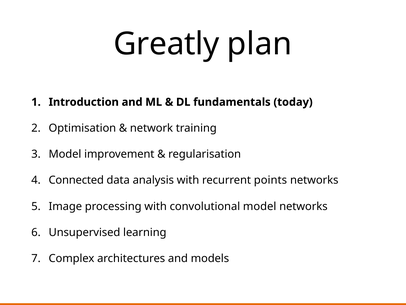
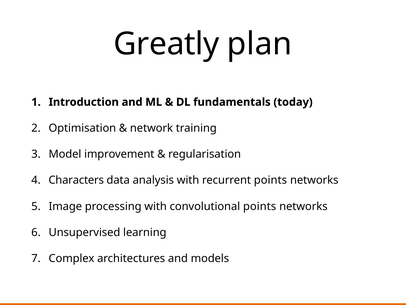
Connected: Connected -> Characters
convolutional model: model -> points
